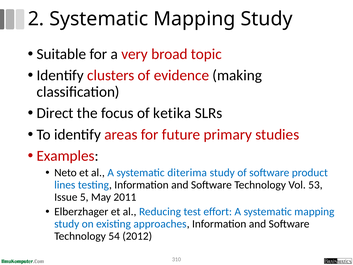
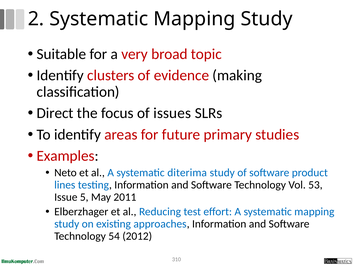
ketika: ketika -> issues
